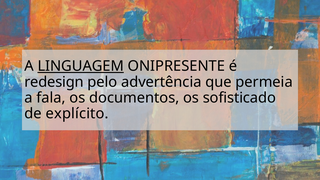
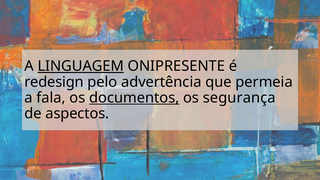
documentos underline: none -> present
sofisticado: sofisticado -> segurança
explícito: explícito -> aspectos
